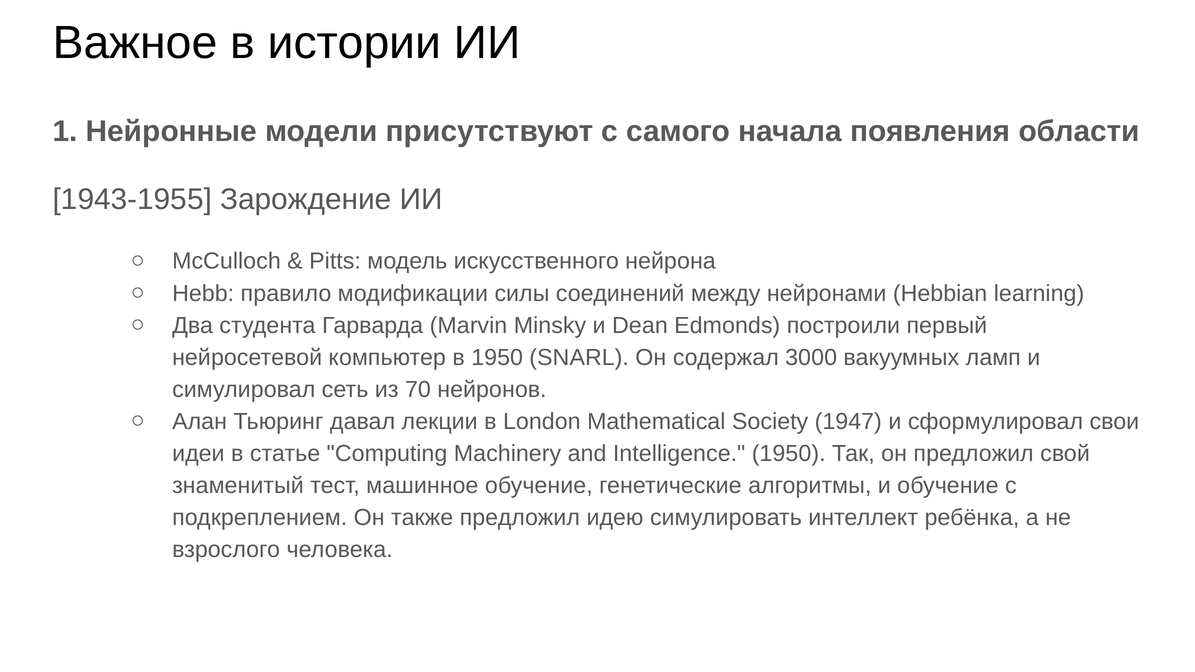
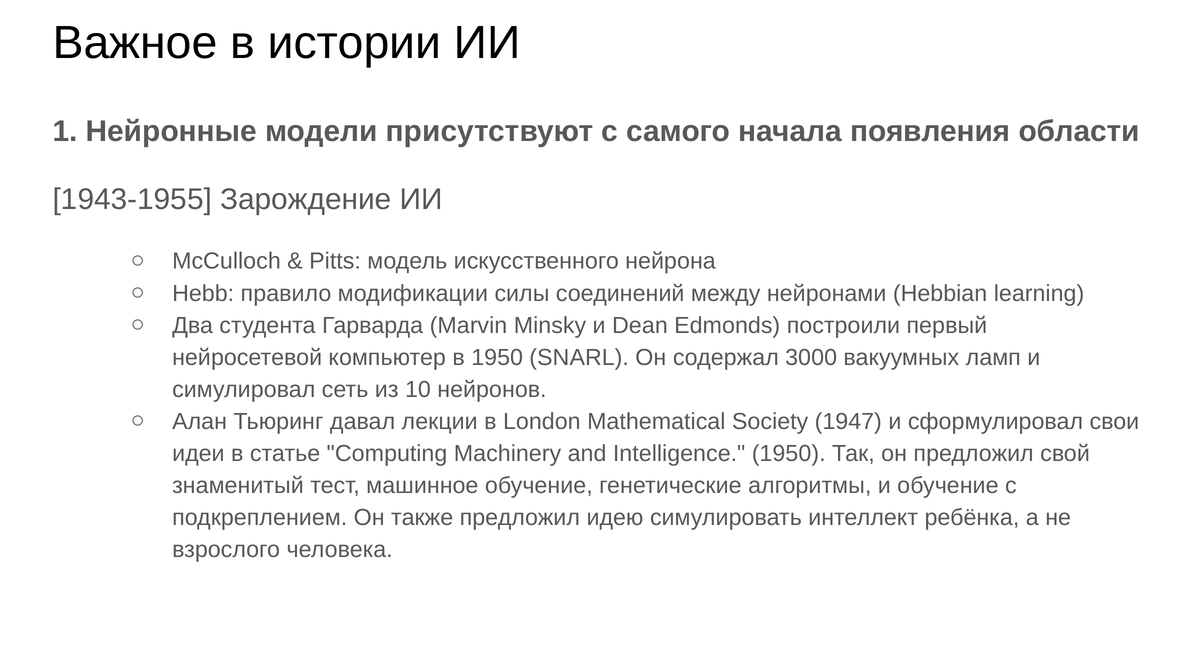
70: 70 -> 10
